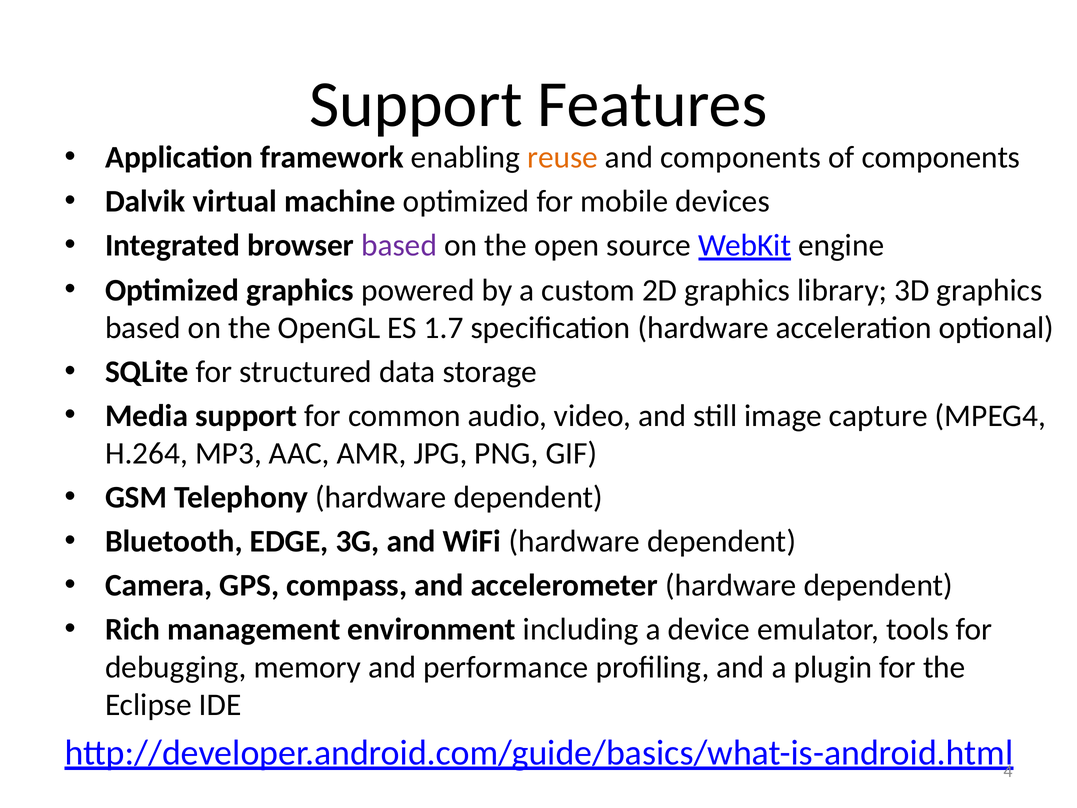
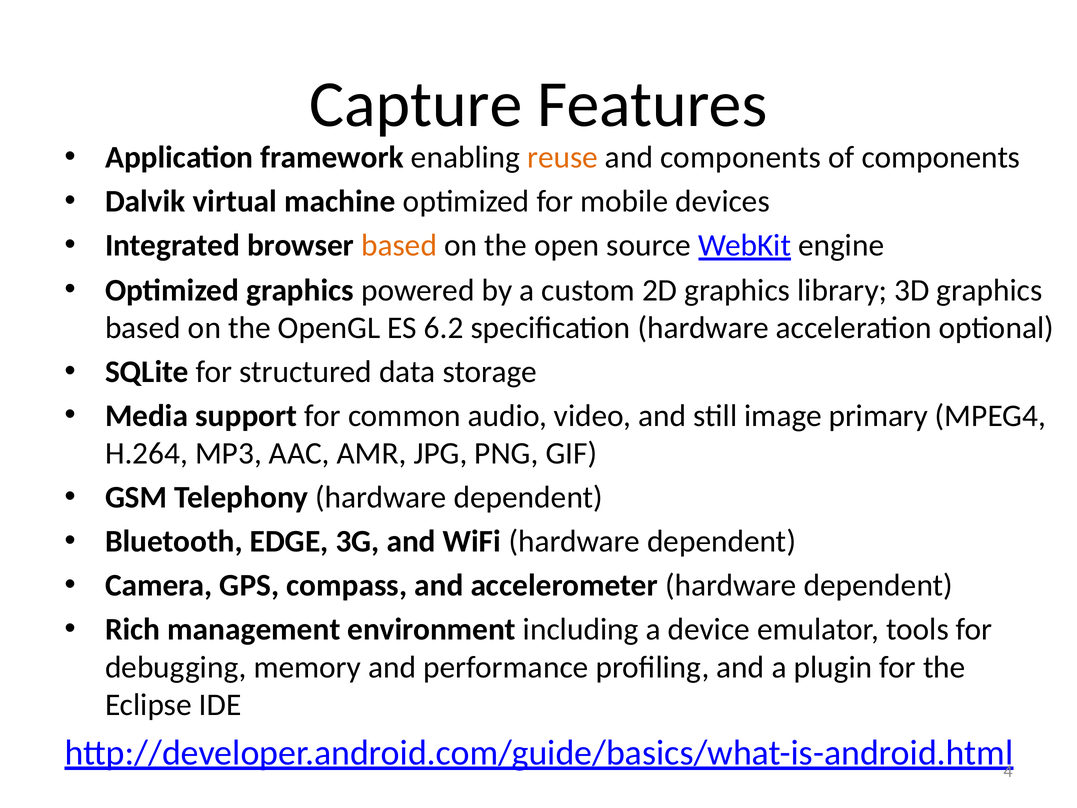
Support at (416, 104): Support -> Capture
based at (399, 245) colour: purple -> orange
1.7: 1.7 -> 6.2
capture: capture -> primary
